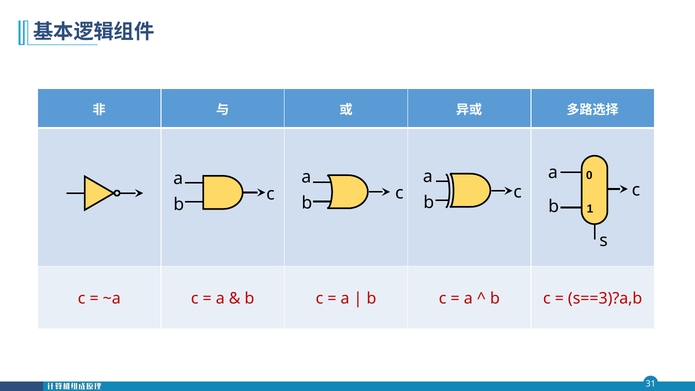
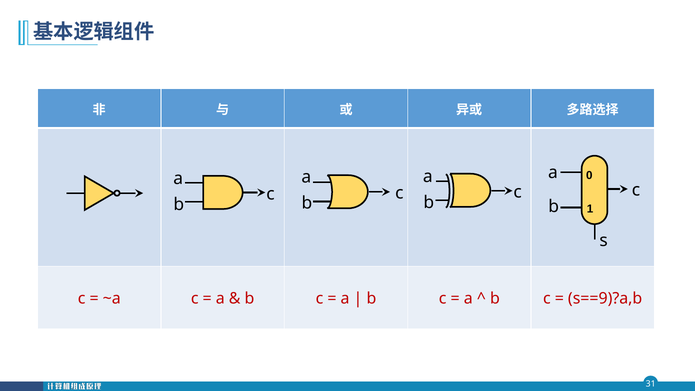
s==3)?a,b: s==3)?a,b -> s==9)?a,b
